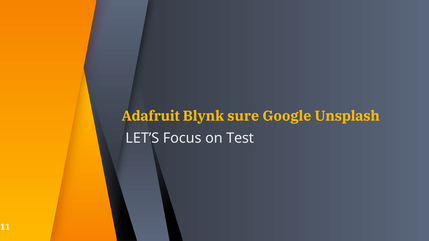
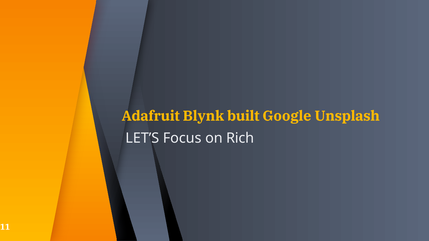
sure: sure -> built
Test: Test -> Rich
